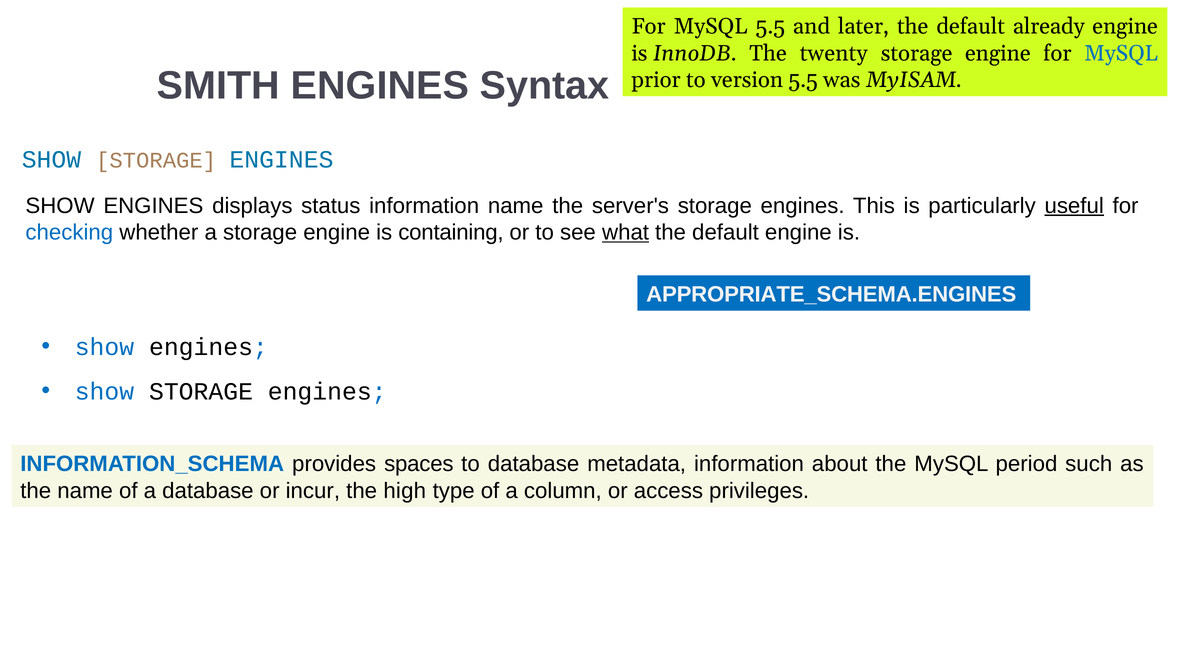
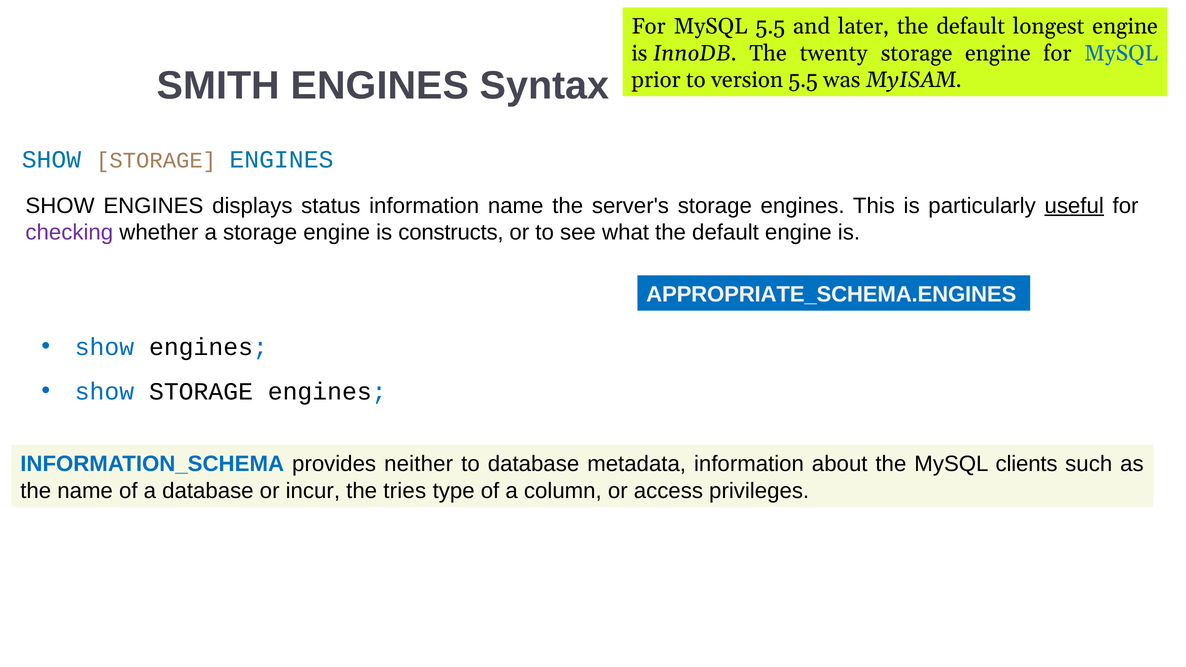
already: already -> longest
checking colour: blue -> purple
containing: containing -> constructs
what underline: present -> none
spaces: spaces -> neither
period: period -> clients
high: high -> tries
